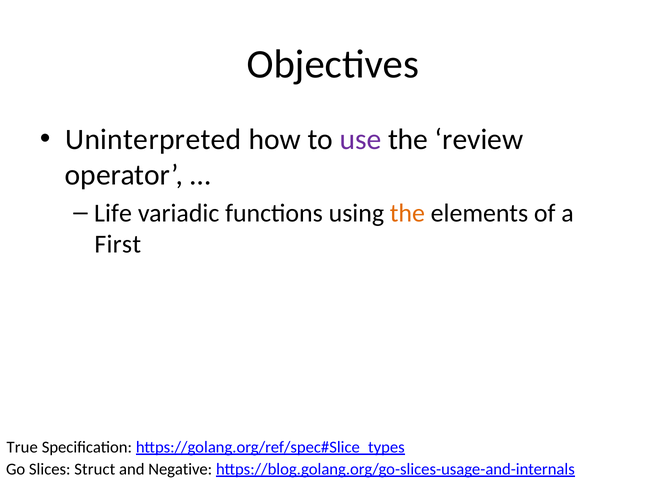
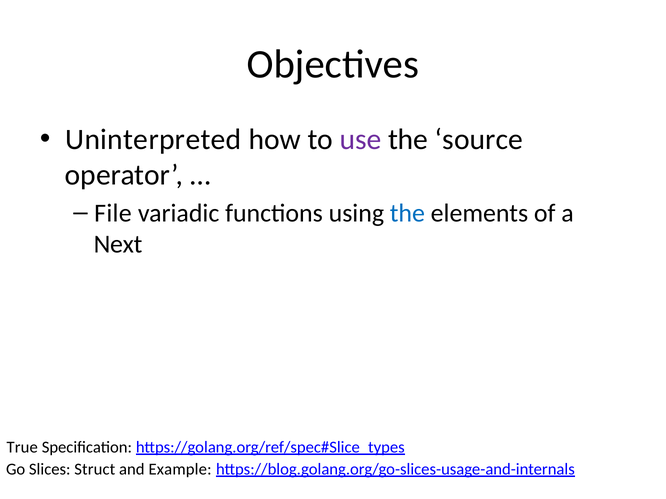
review: review -> source
Life: Life -> File
the at (407, 213) colour: orange -> blue
First: First -> Next
Negative: Negative -> Example
